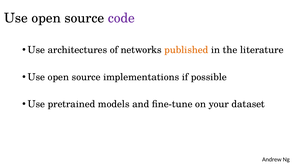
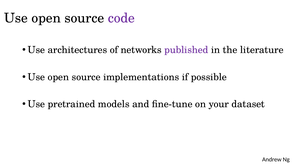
published colour: orange -> purple
